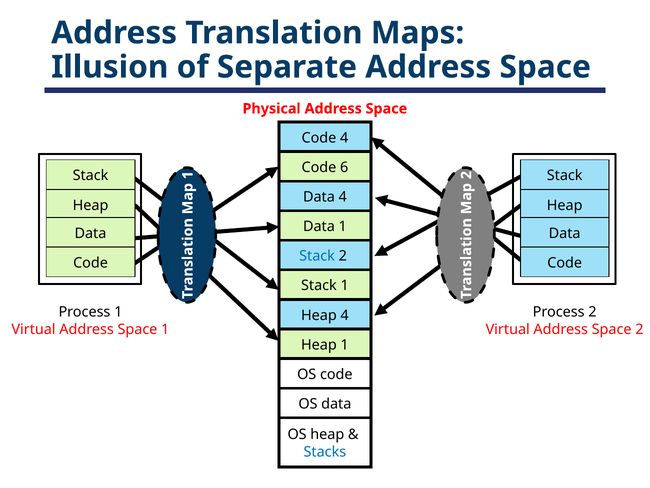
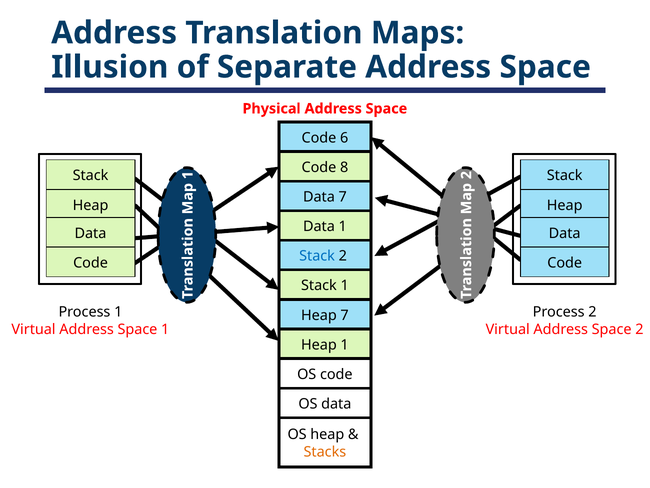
Code 4: 4 -> 6
6: 6 -> 8
Data 4: 4 -> 7
Heap 4: 4 -> 7
Stacks colour: blue -> orange
